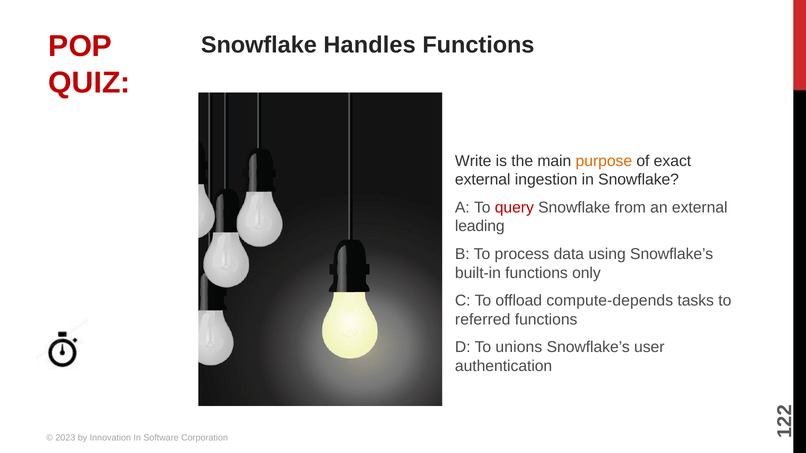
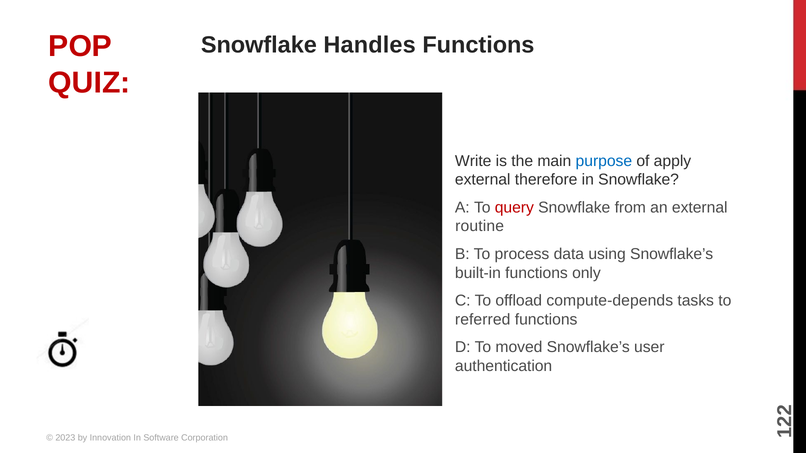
purpose colour: orange -> blue
exact: exact -> apply
ingestion: ingestion -> therefore
leading: leading -> routine
unions: unions -> moved
